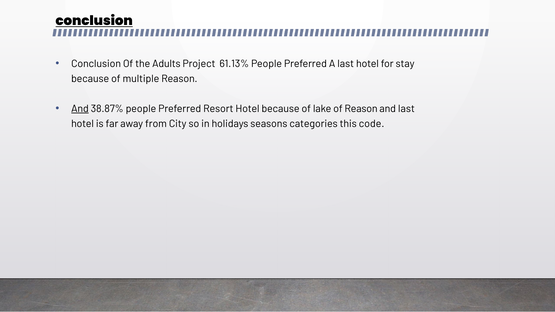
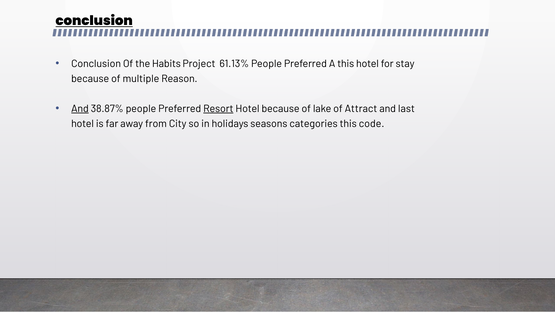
Adults: Adults -> Habits
A last: last -> this
Resort underline: none -> present
of Reason: Reason -> Attract
